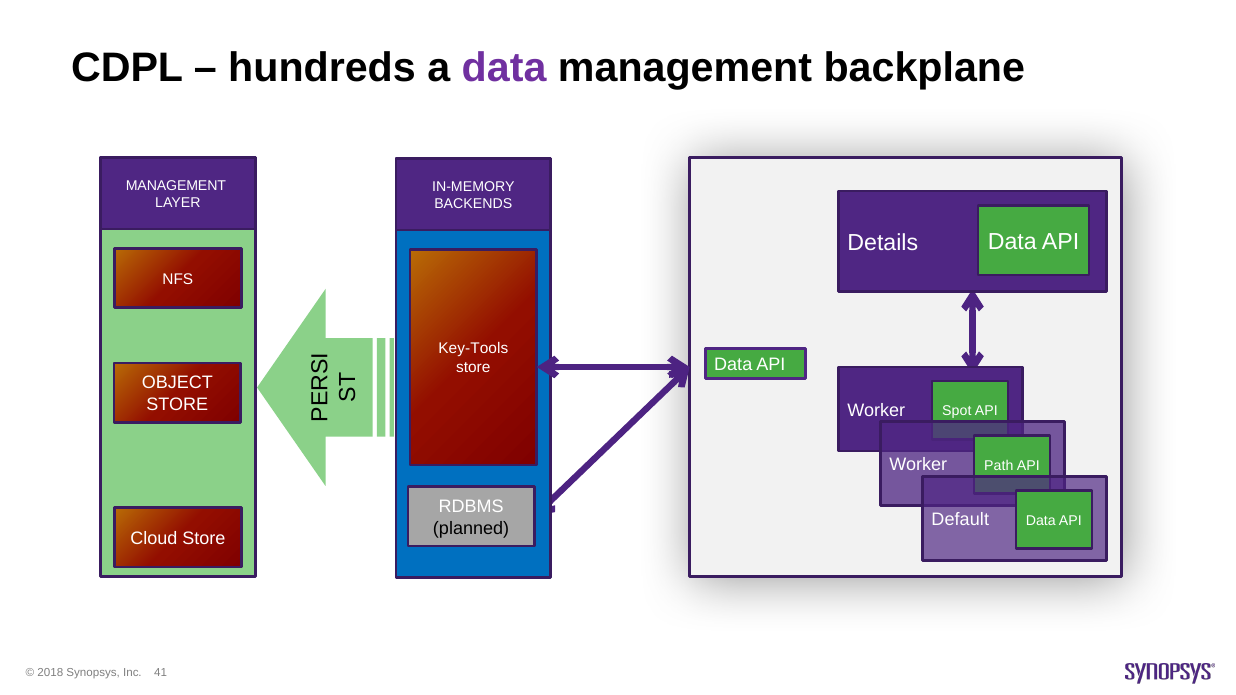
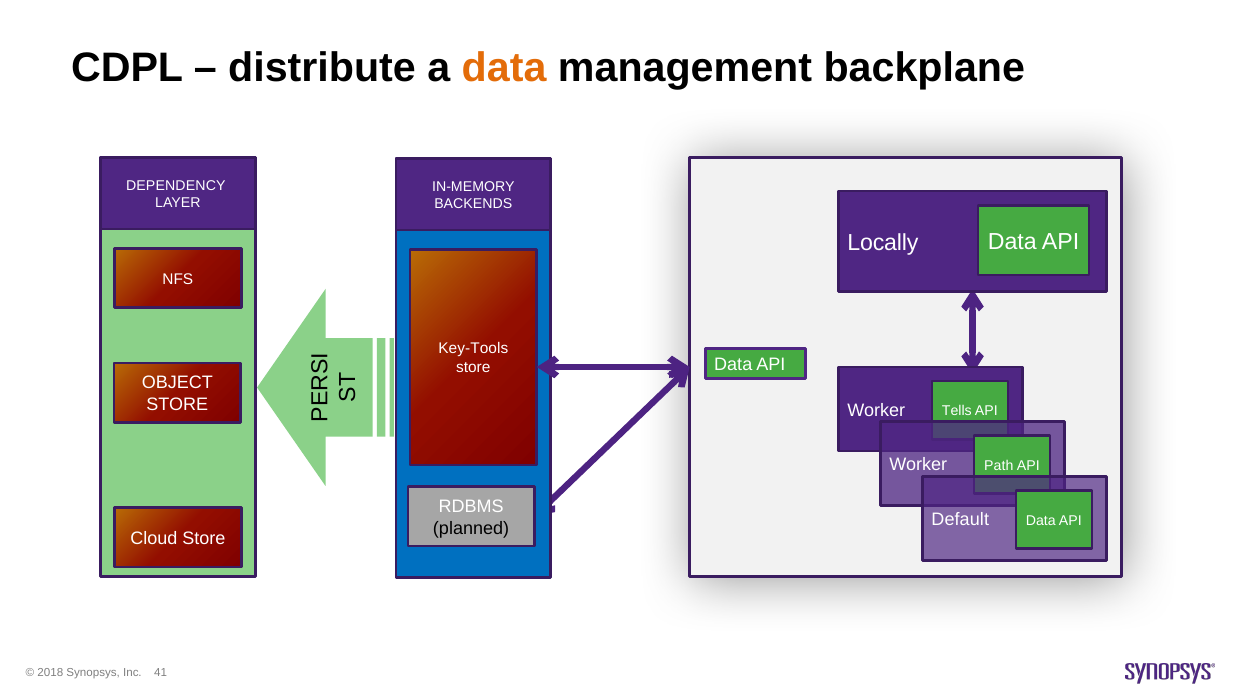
hundreds: hundreds -> distribute
data at (504, 68) colour: purple -> orange
MANAGEMENT at (176, 186): MANAGEMENT -> DEPENDENCY
Details: Details -> Locally
Spot: Spot -> Tells
